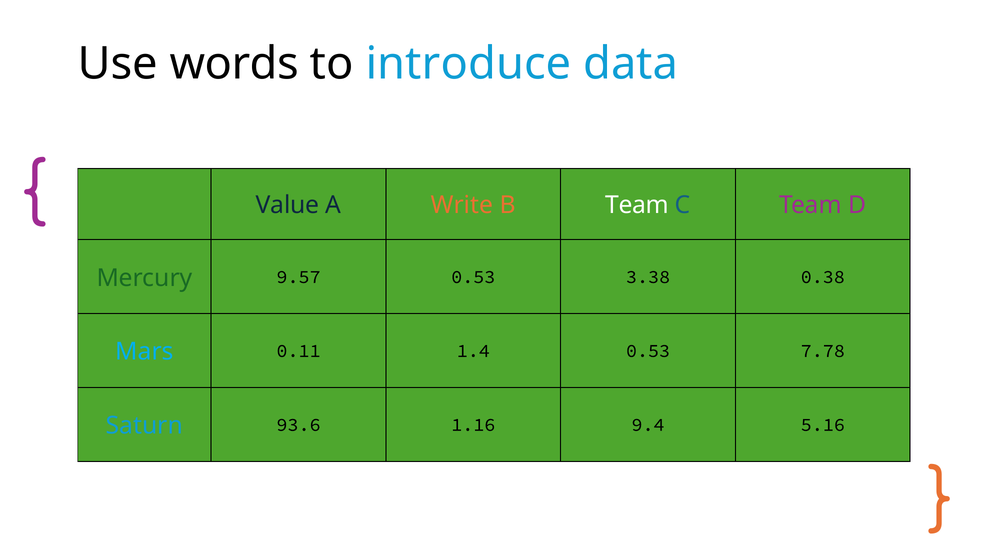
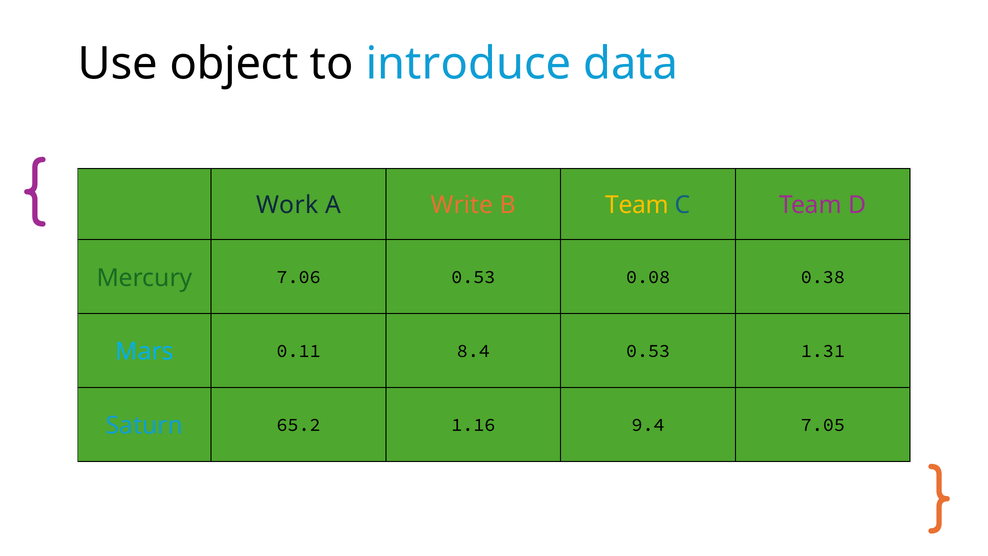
words: words -> object
Value: Value -> Work
Team at (637, 205) colour: white -> yellow
9.57: 9.57 -> 7.06
3.38: 3.38 -> 0.08
1.4: 1.4 -> 8.4
7.78: 7.78 -> 1.31
93.6: 93.6 -> 65.2
5.16: 5.16 -> 7.05
